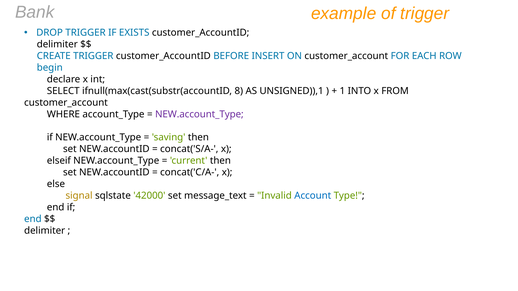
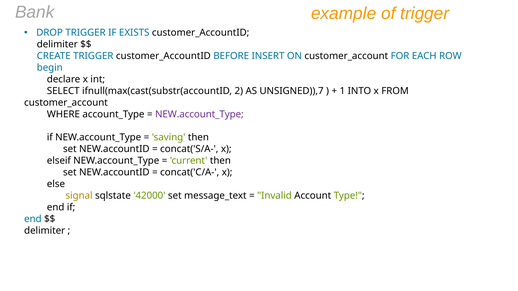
8: 8 -> 2
UNSIGNED)),1: UNSIGNED)),1 -> UNSIGNED)),7
Account colour: blue -> black
